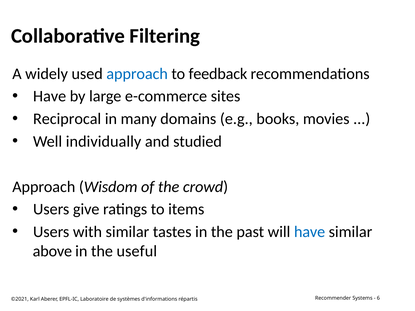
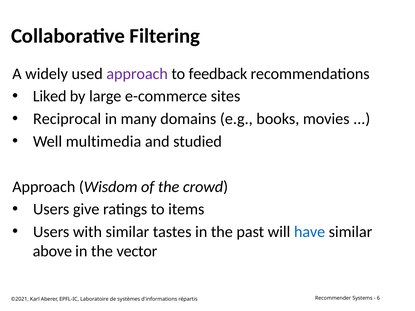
approach at (137, 74) colour: blue -> purple
Have at (50, 96): Have -> Liked
individually: individually -> multimedia
useful: useful -> vector
